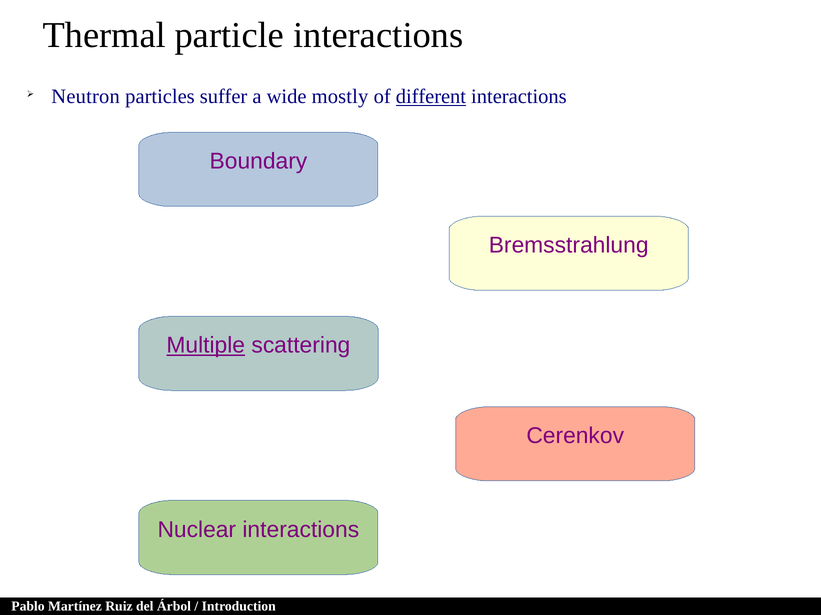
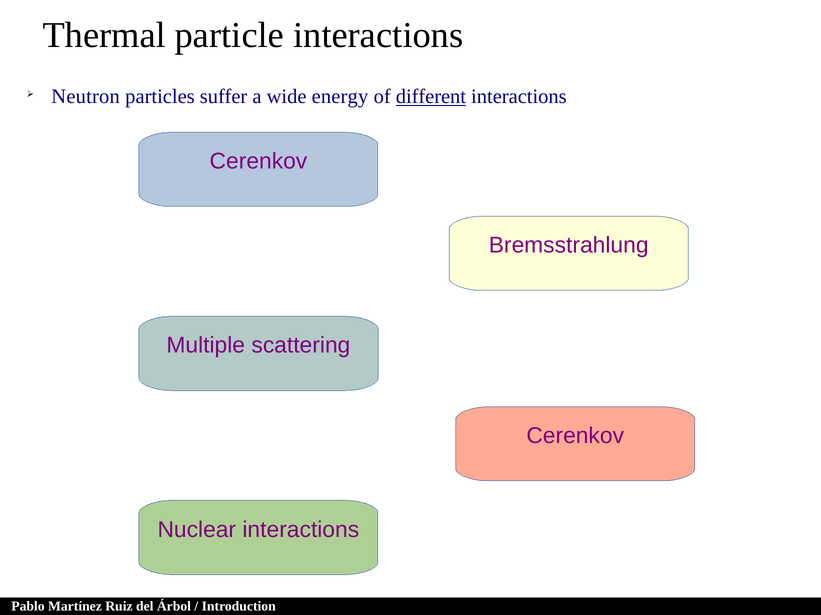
mostly: mostly -> energy
Boundary at (258, 162): Boundary -> Cerenkov
Multiple underline: present -> none
